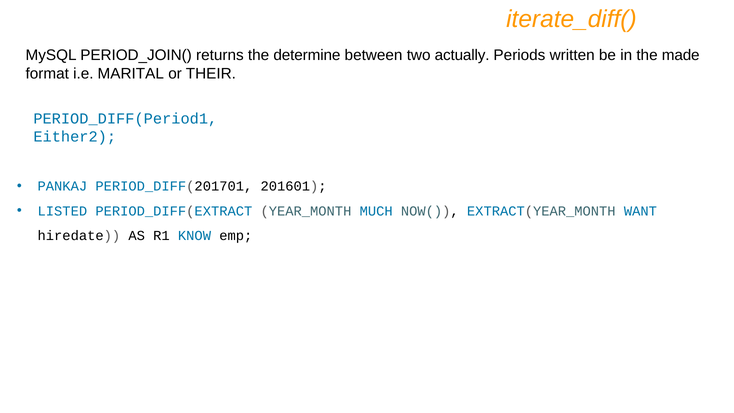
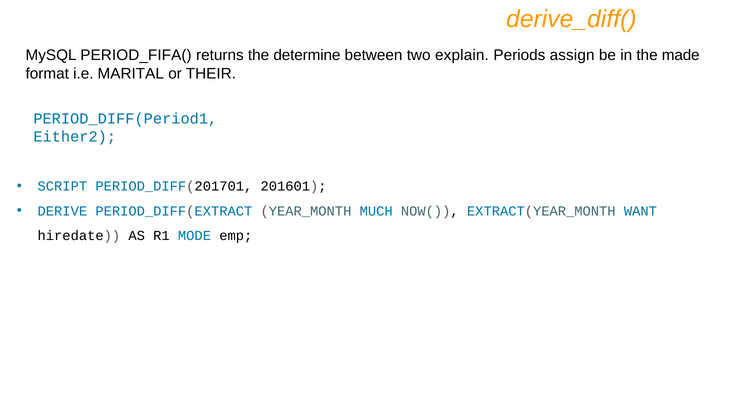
iterate_diff(: iterate_diff( -> derive_diff(
PERIOD_JOIN(: PERIOD_JOIN( -> PERIOD_FIFA(
actually: actually -> explain
written: written -> assign
PANKAJ: PANKAJ -> SCRIPT
LISTED: LISTED -> DERIVE
KNOW: KNOW -> MODE
